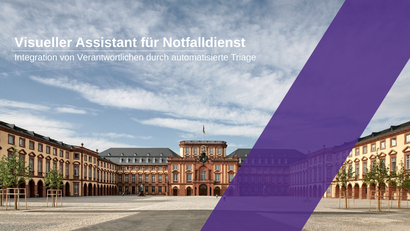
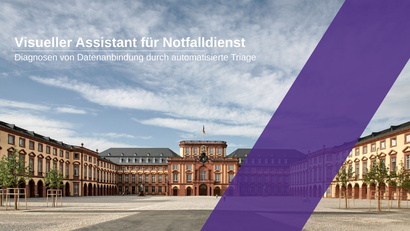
Integration: Integration -> Diagnosen
Verantwortlichen: Verantwortlichen -> Datenanbindung
